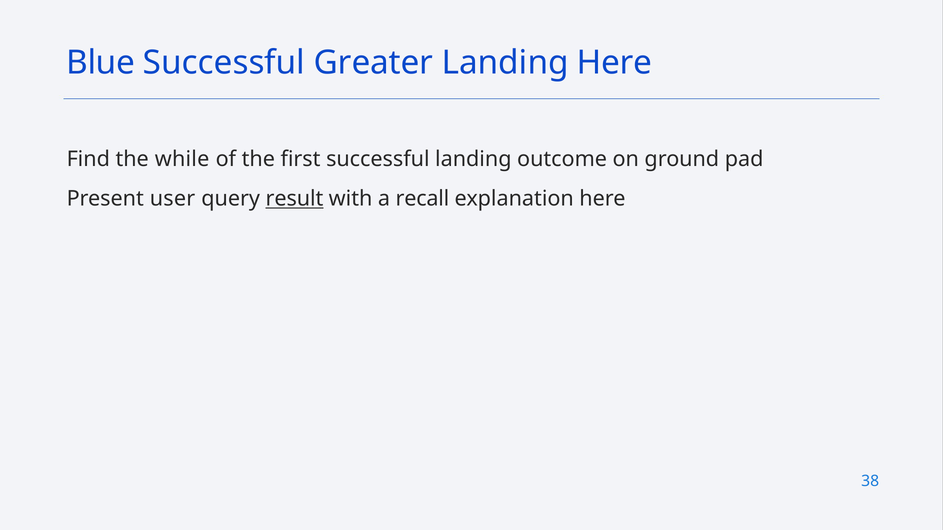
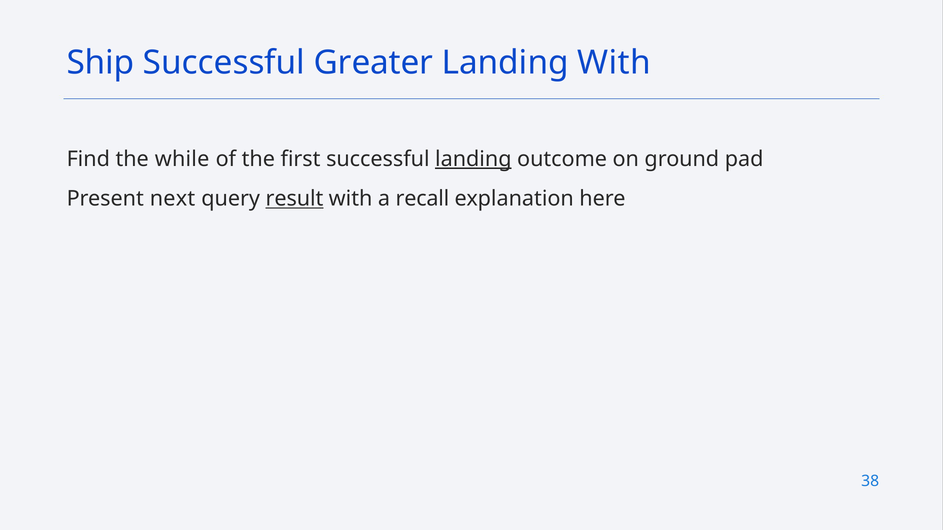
Blue: Blue -> Ship
Landing Here: Here -> With
landing at (473, 159) underline: none -> present
user: user -> next
